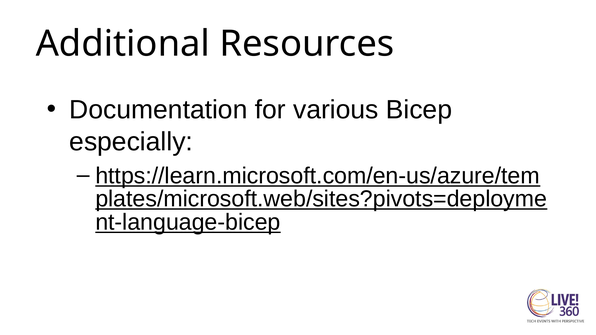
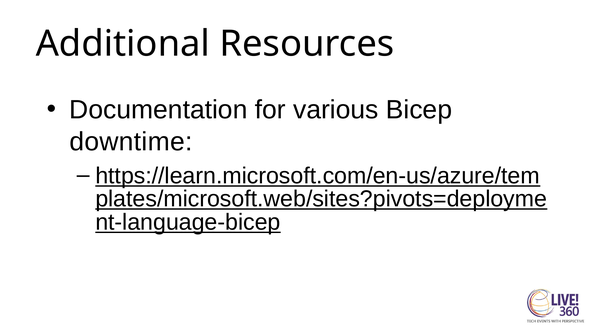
especially: especially -> downtime
